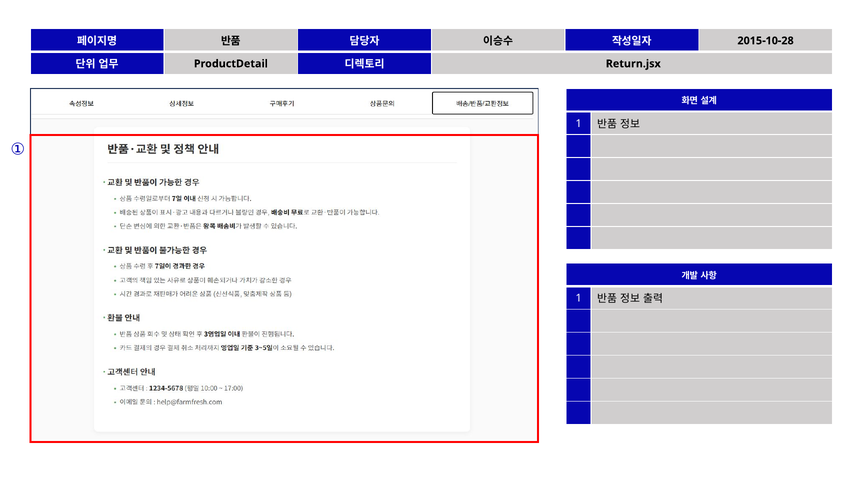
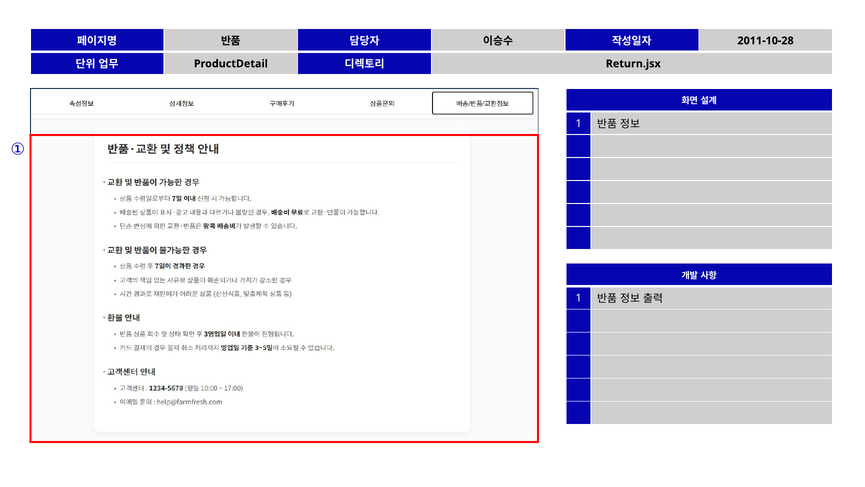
2015-10-28: 2015-10-28 -> 2011-10-28
